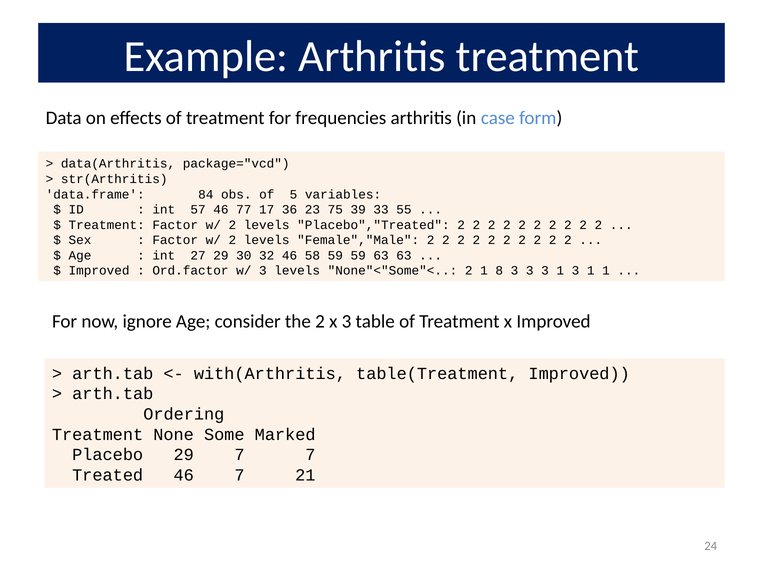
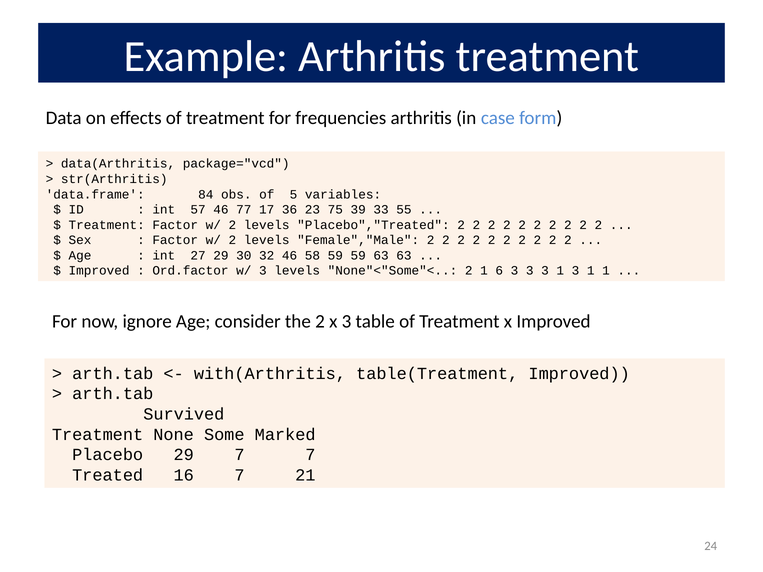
8: 8 -> 6
Ordering: Ordering -> Survived
Treated 46: 46 -> 16
